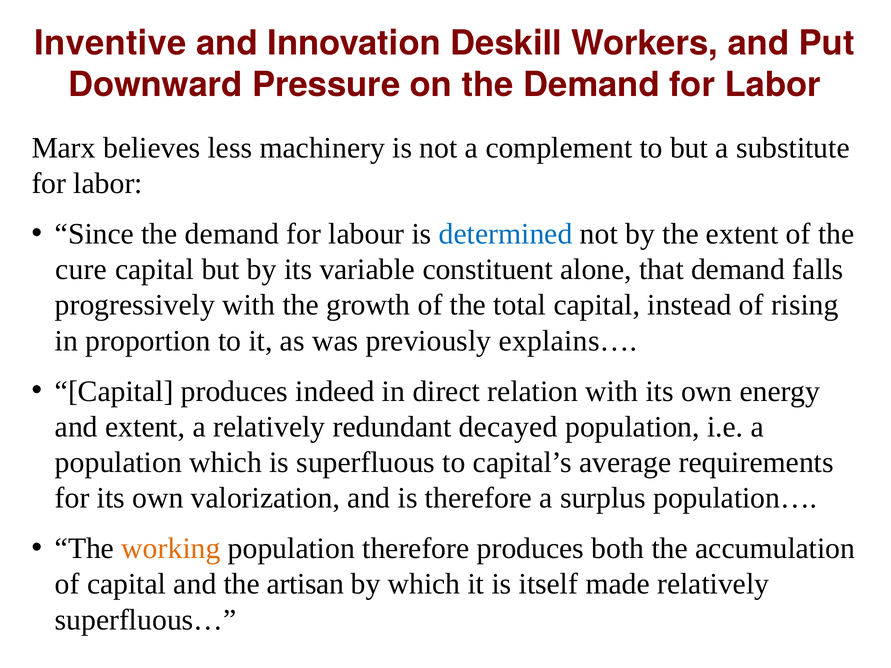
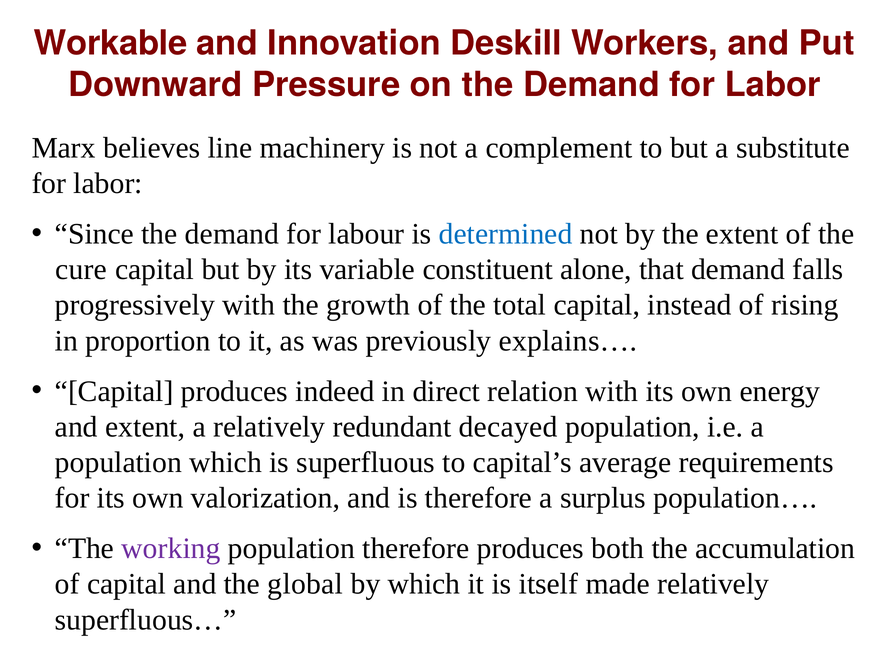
Inventive: Inventive -> Workable
less: less -> line
working colour: orange -> purple
artisan: artisan -> global
